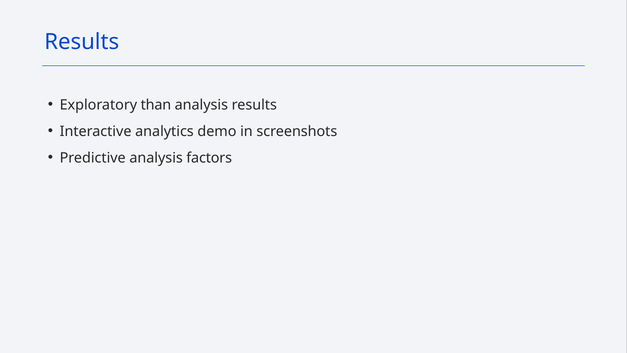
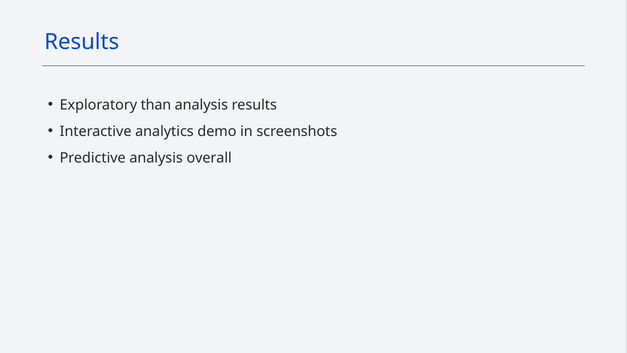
factors: factors -> overall
